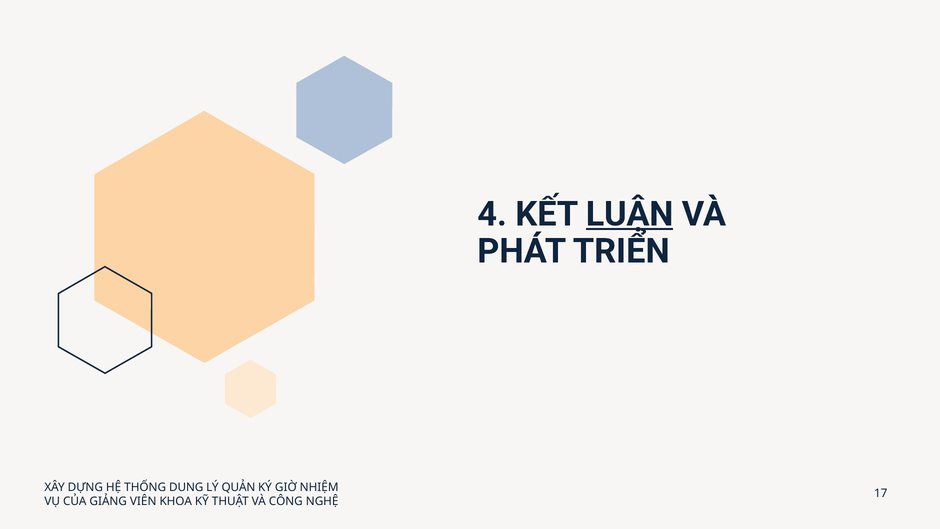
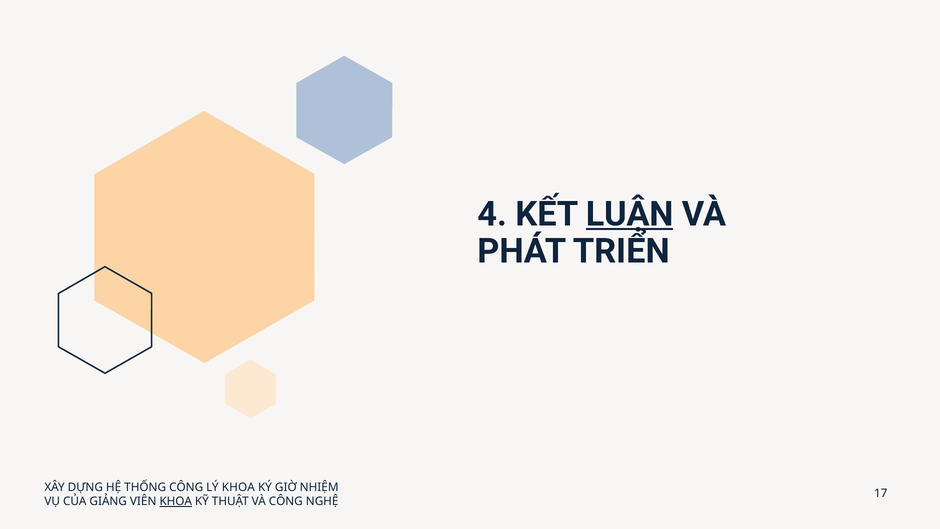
THỐNG DUNG: DUNG -> CÔNG
LÝ QUẢN: QUẢN -> KHOA
KHOA at (176, 501) underline: none -> present
